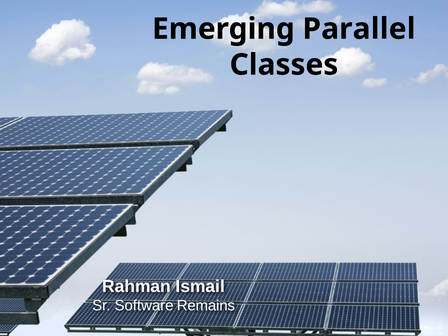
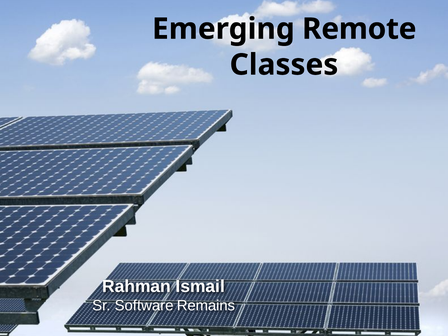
Parallel: Parallel -> Remote
